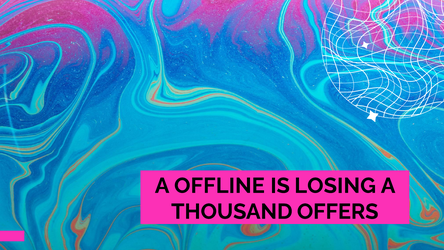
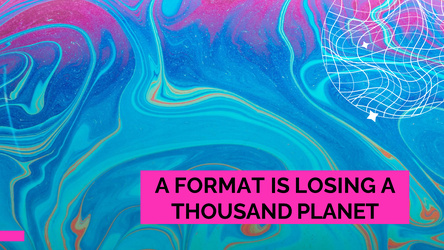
OFFLINE: OFFLINE -> FORMAT
OFFERS: OFFERS -> PLANET
